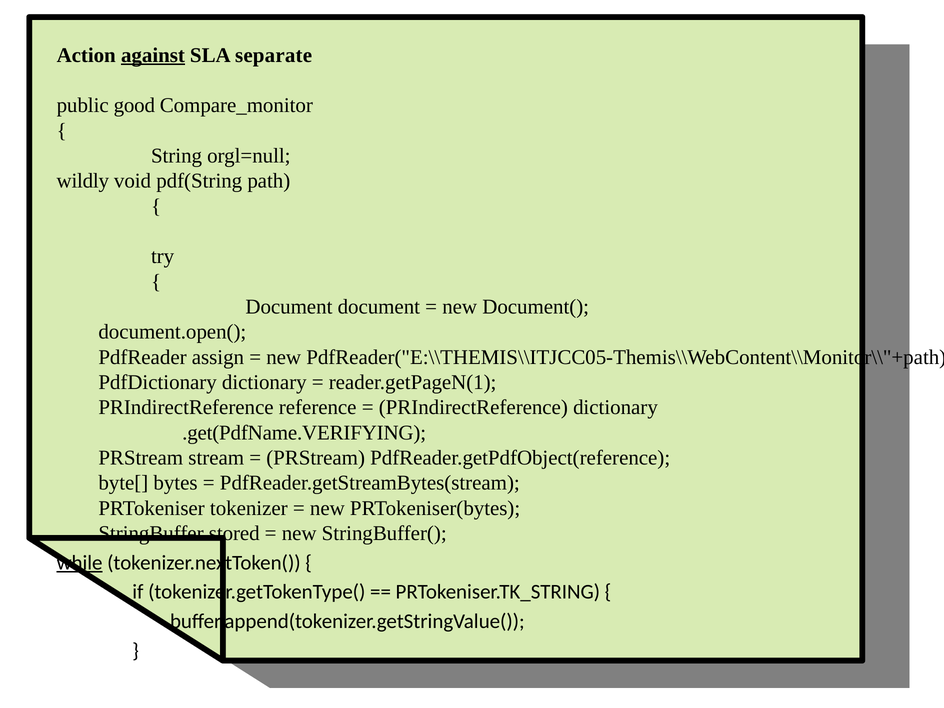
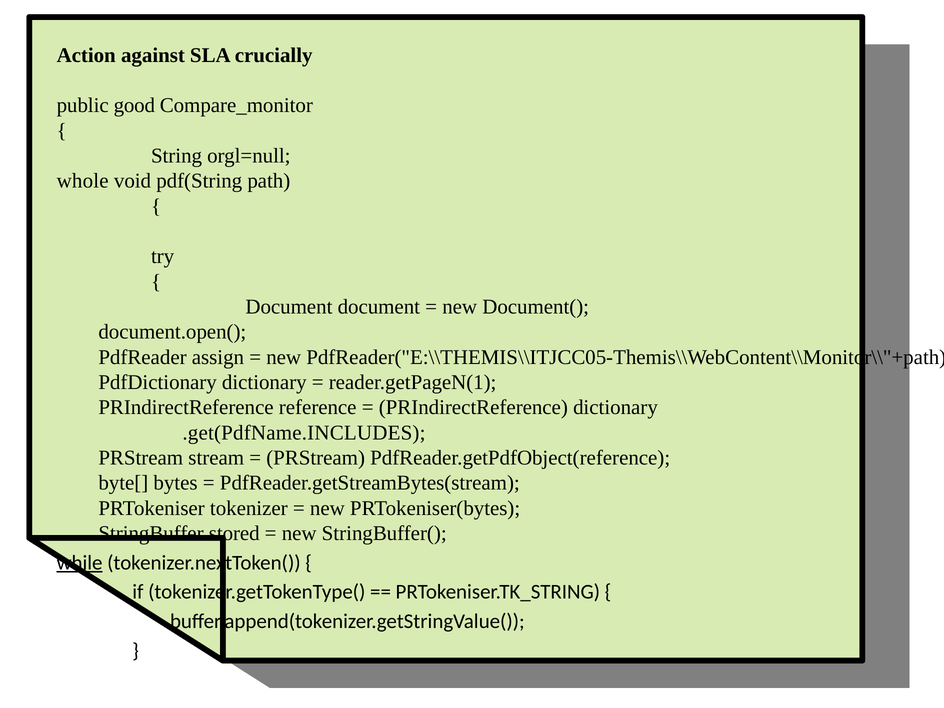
against underline: present -> none
separate: separate -> crucially
wildly: wildly -> whole
.get(PdfName.VERIFYING: .get(PdfName.VERIFYING -> .get(PdfName.INCLUDES
